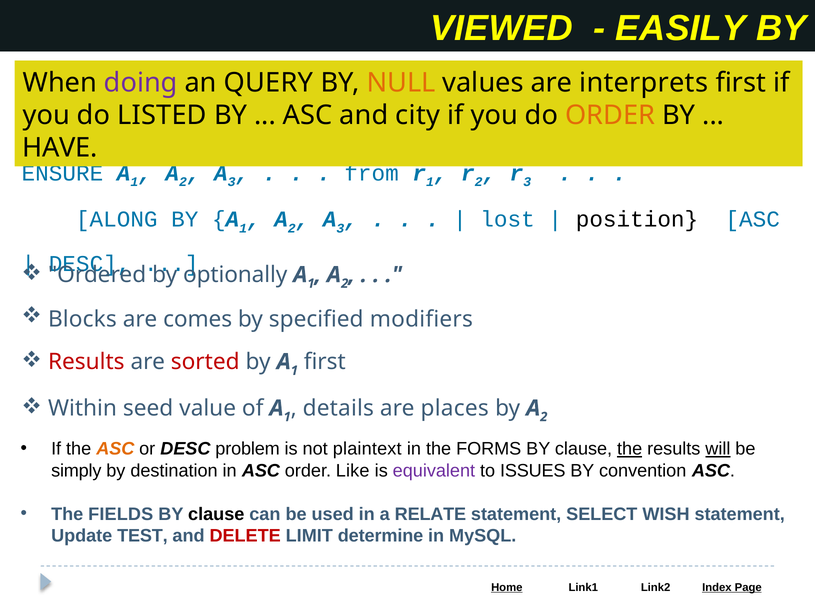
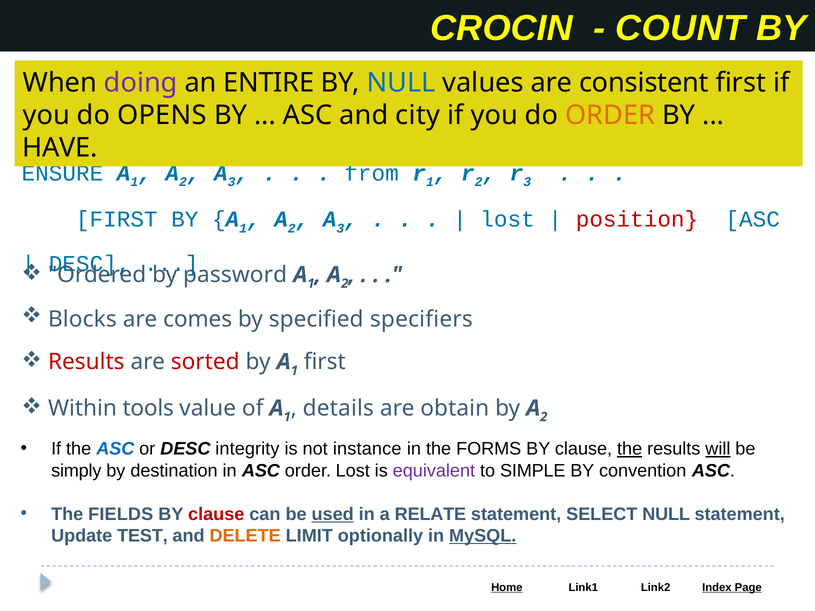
VIEWED: VIEWED -> CROCIN
EASILY: EASILY -> COUNT
QUERY: QUERY -> ENTIRE
NULL at (401, 83) colour: orange -> blue
interprets: interprets -> consistent
LISTED: LISTED -> OPENS
ALONG at (117, 220): ALONG -> FIRST
position colour: black -> red
optionally: optionally -> password
modifiers: modifiers -> specifiers
seed: seed -> tools
places: places -> obtain
ASC at (115, 449) colour: orange -> blue
problem: problem -> integrity
plaintext: plaintext -> instance
order Like: Like -> Lost
ISSUES: ISSUES -> SIMPLE
clause at (216, 514) colour: black -> red
used underline: none -> present
SELECT WISH: WISH -> NULL
DELETE colour: red -> orange
determine: determine -> optionally
MySQL underline: none -> present
